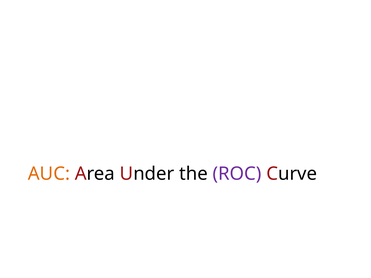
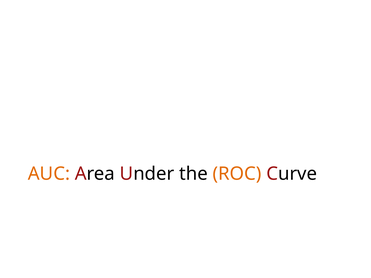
ROC colour: purple -> orange
